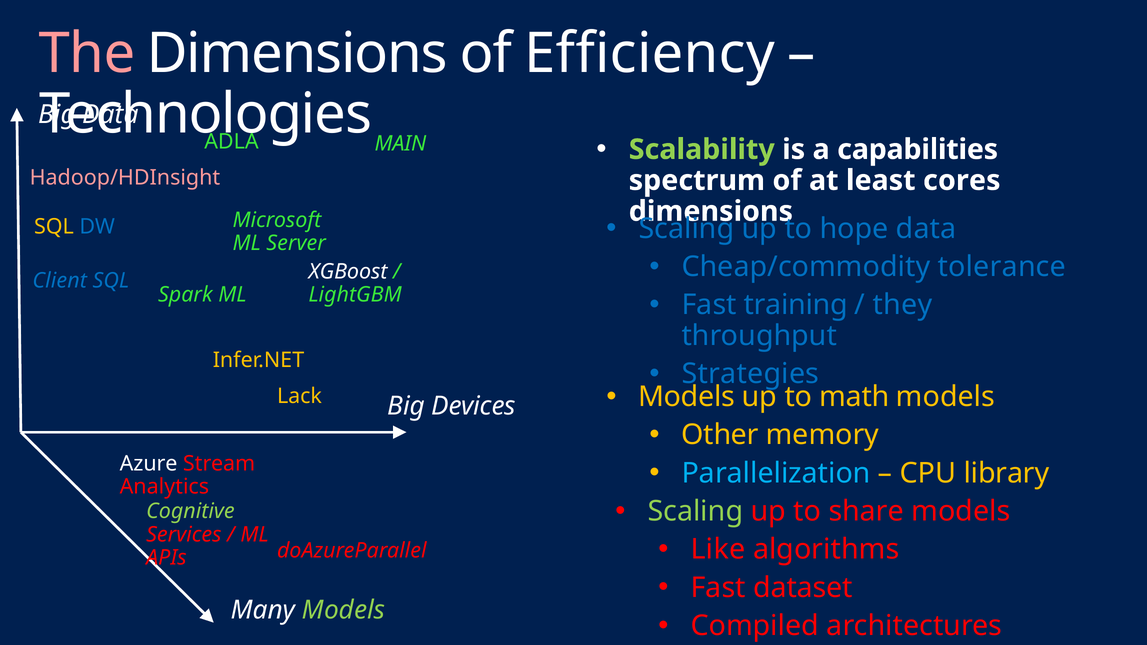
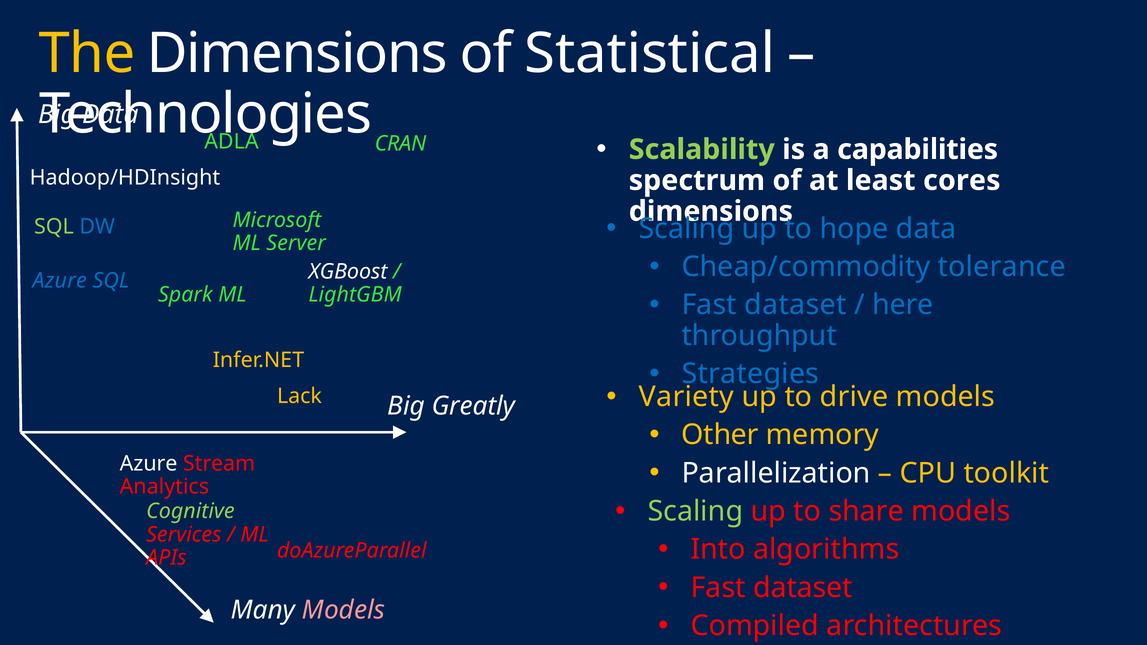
The colour: pink -> yellow
Efficiency: Efficiency -> Statistical
MAIN: MAIN -> CRAN
Hadoop/HDInsight colour: pink -> white
SQL at (54, 227) colour: yellow -> light green
Client at (60, 281): Client -> Azure
training at (796, 305): training -> dataset
they: they -> here
Models at (687, 397): Models -> Variety
math: math -> drive
Devices: Devices -> Greatly
Parallelization colour: light blue -> white
library: library -> toolkit
Like: Like -> Into
Models at (344, 610) colour: light green -> pink
